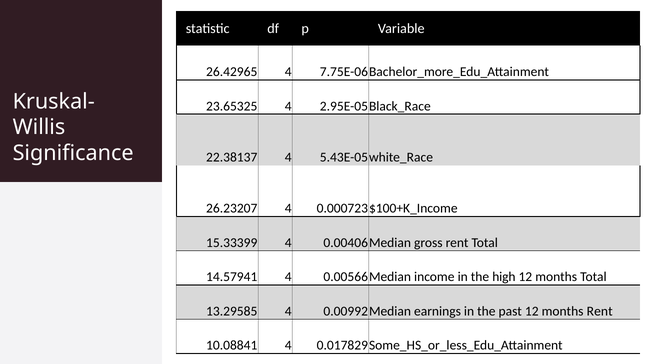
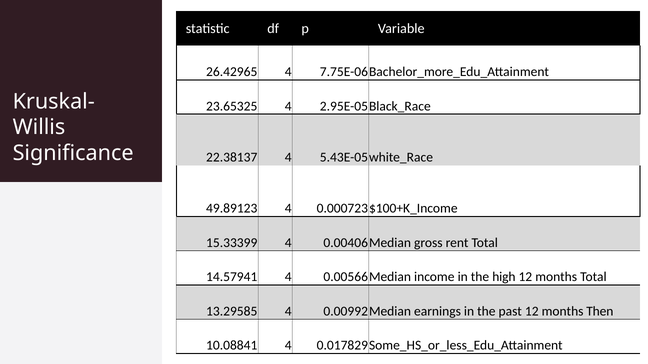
26.23207: 26.23207 -> 49.89123
months Rent: Rent -> Then
